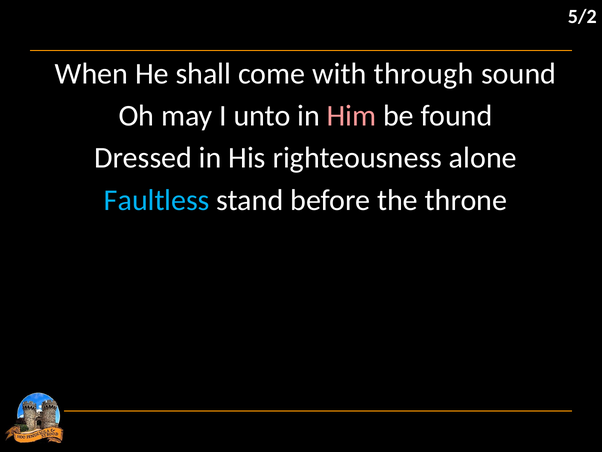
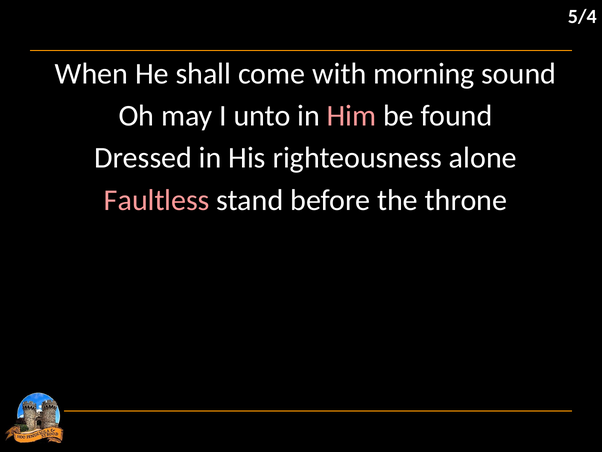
5/2: 5/2 -> 5/4
through: through -> morning
Faultless colour: light blue -> pink
